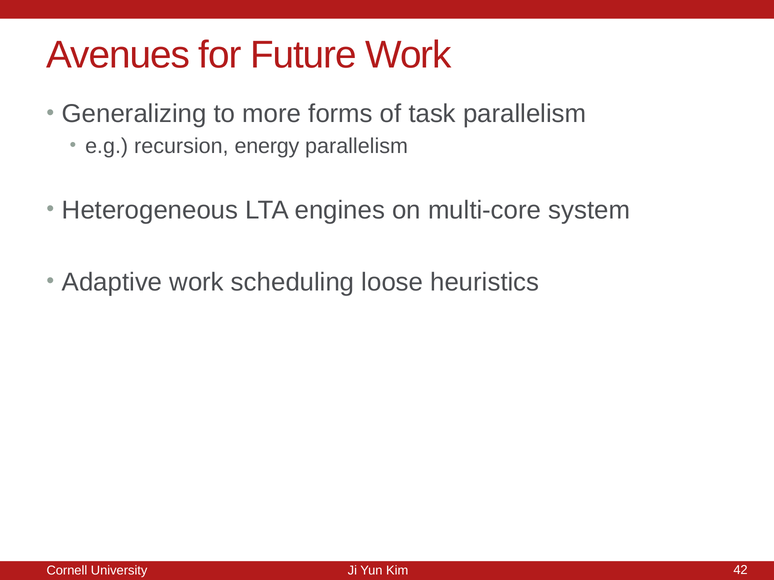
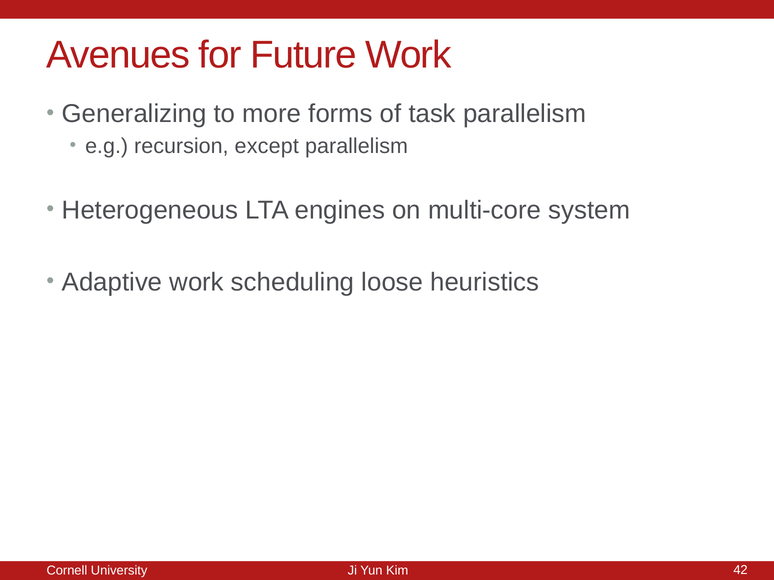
recursion energy: energy -> except
